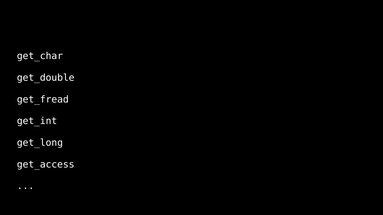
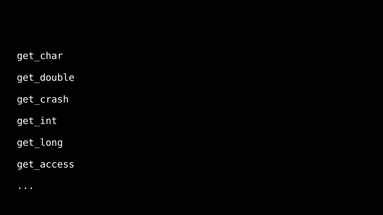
get_fread: get_fread -> get_crash
